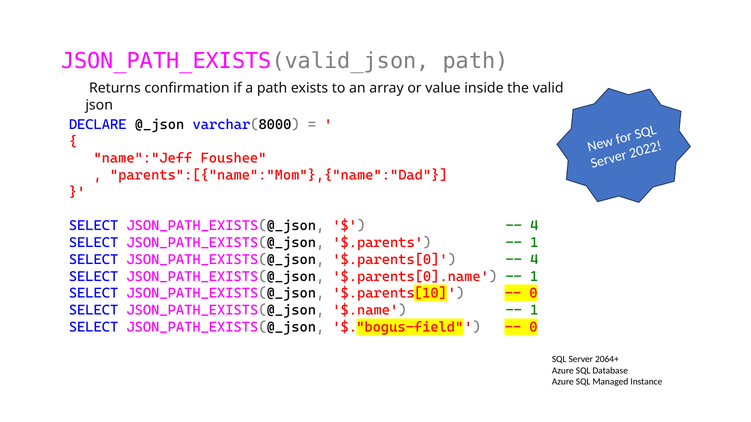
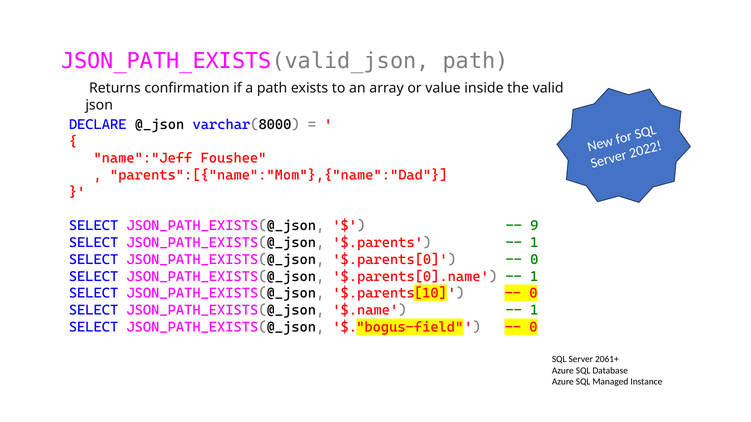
4 at (534, 226): 4 -> 9
4 at (534, 260): 4 -> 0
2064+: 2064+ -> 2061+
